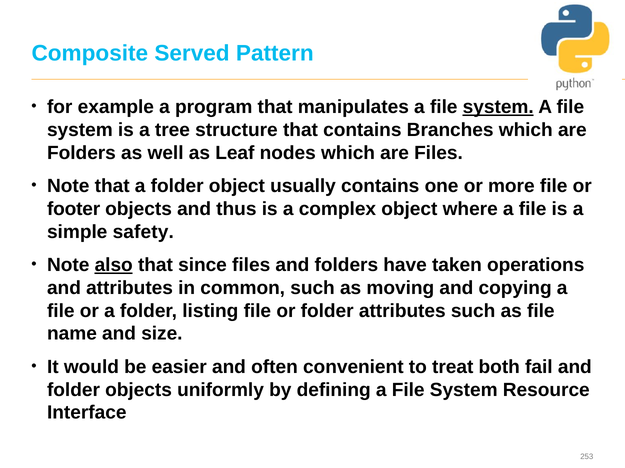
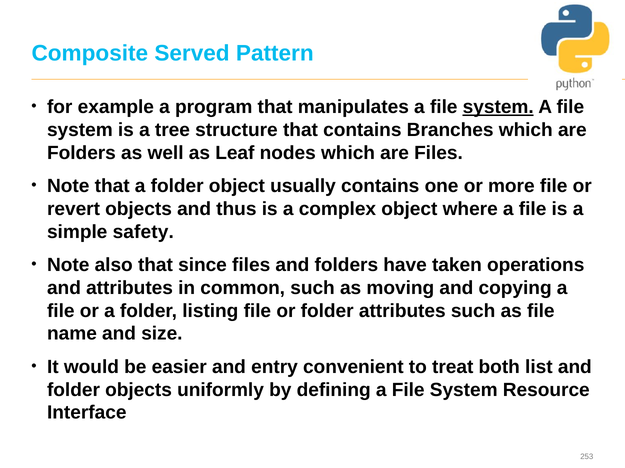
footer: footer -> revert
also underline: present -> none
often: often -> entry
fail: fail -> list
